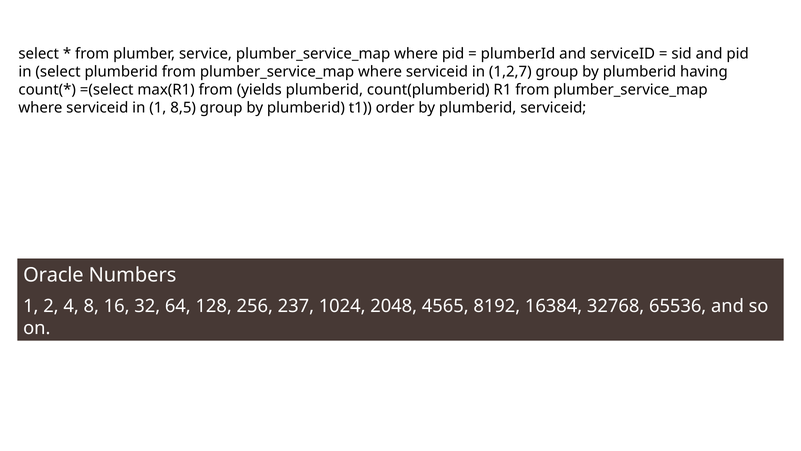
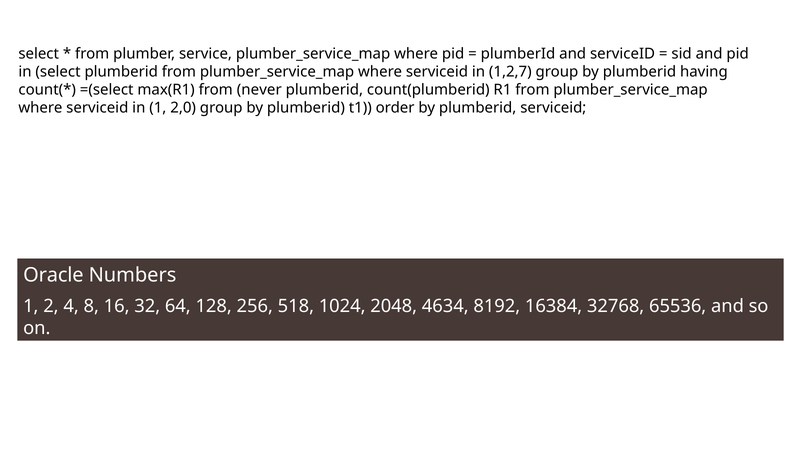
yields: yields -> never
8,5: 8,5 -> 2,0
237: 237 -> 518
4565: 4565 -> 4634
